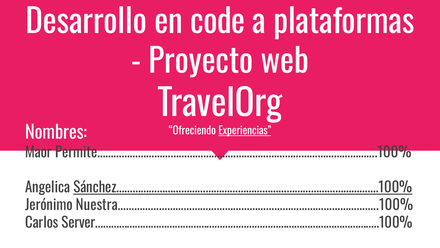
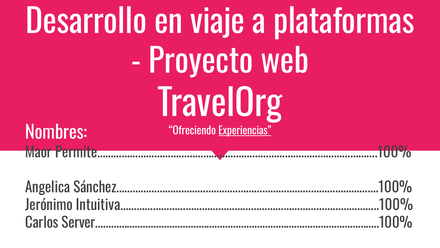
code: code -> viaje
Sánchez…………………………………………………………………………………….100% underline: present -> none
Nuestra…………………………………………………………………………………..100%: Nuestra…………………………………………………………………………………..100% -> Intuitiva…………………………………………………………………………………..100%
